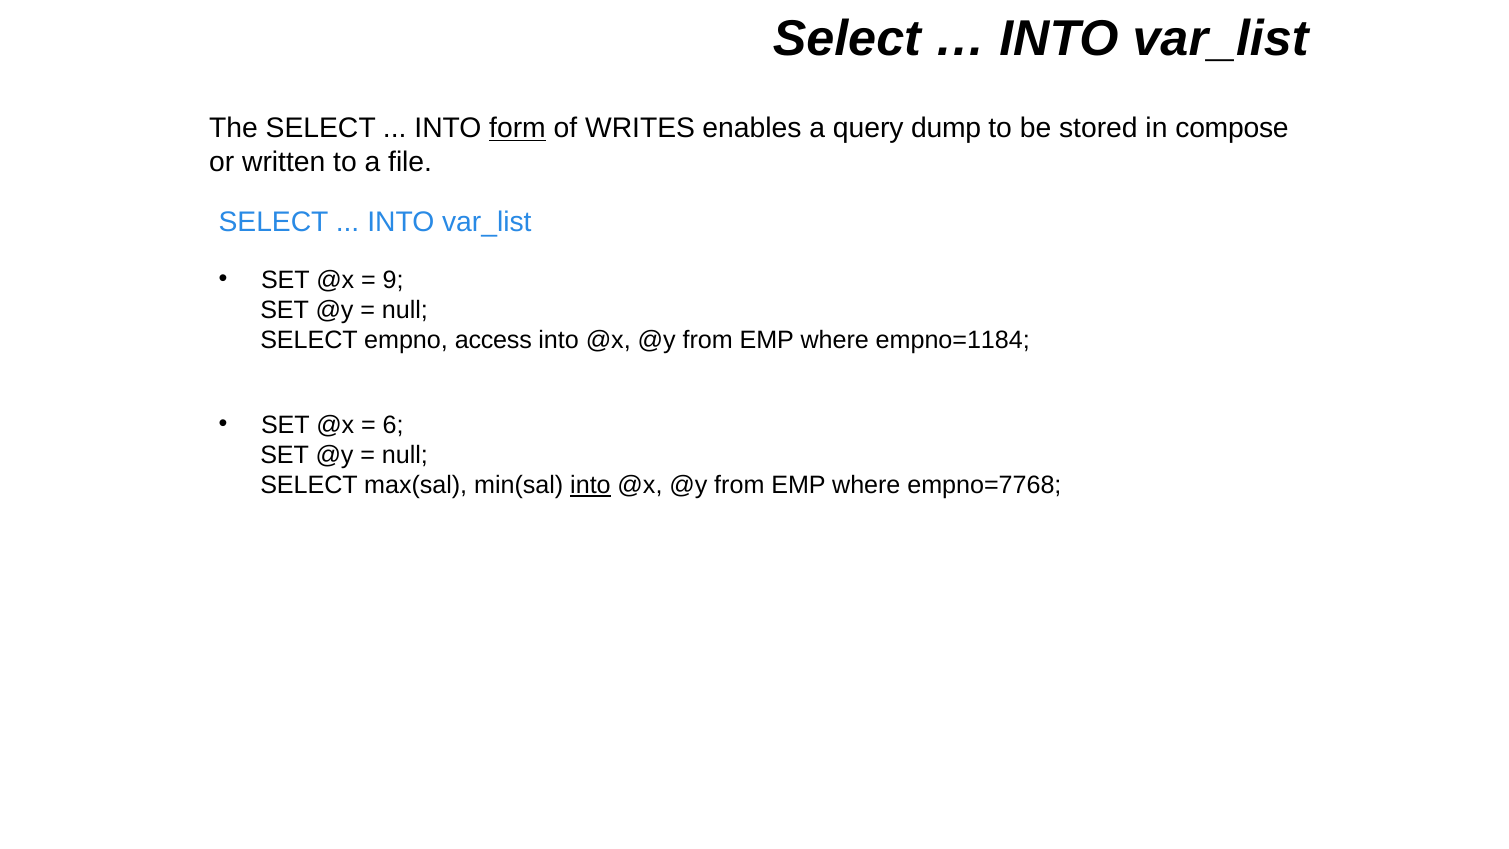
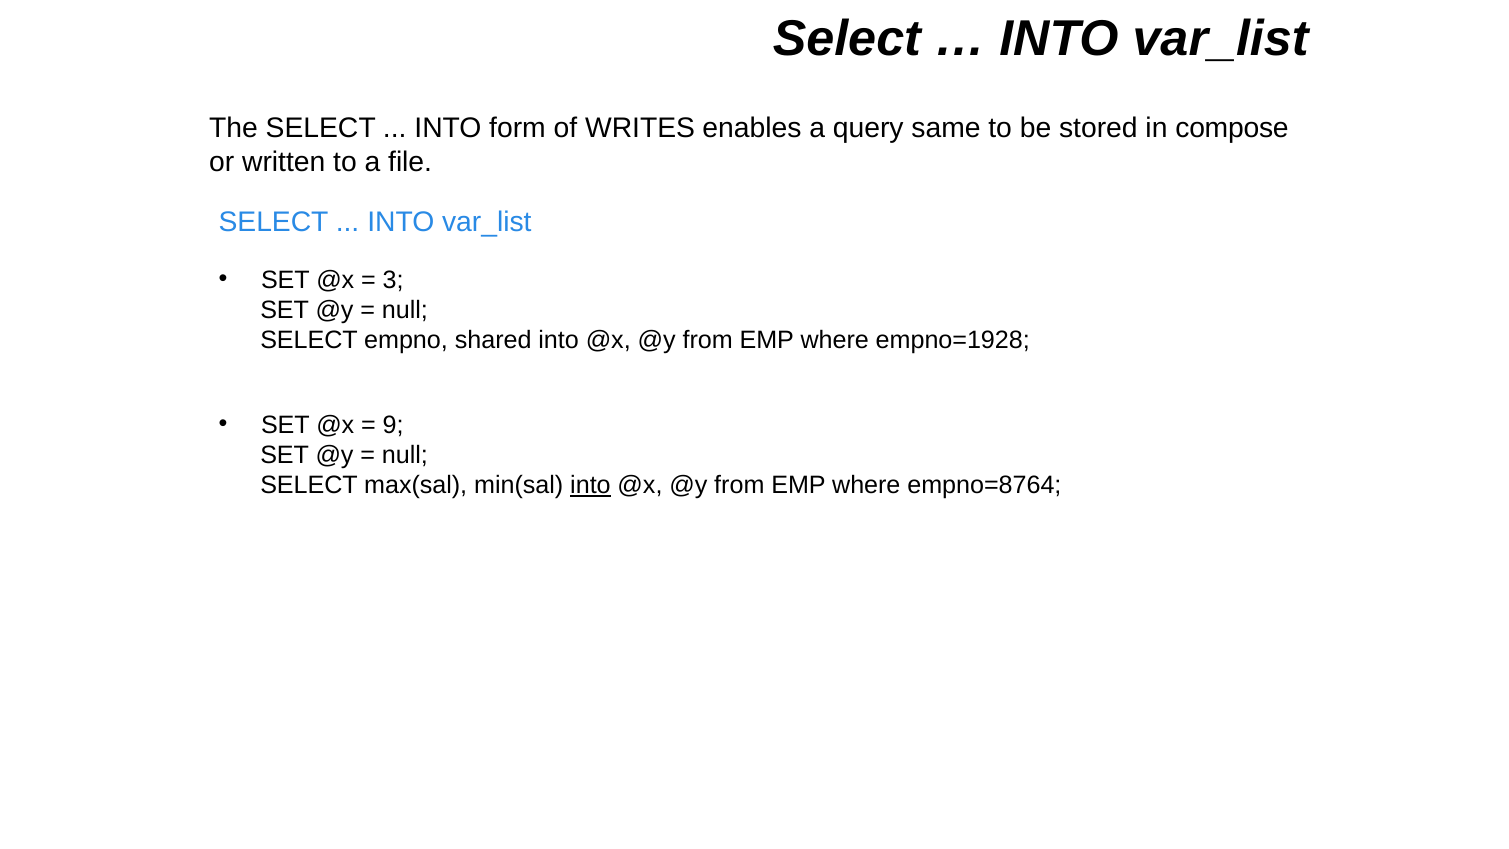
form underline: present -> none
dump: dump -> same
9: 9 -> 3
access: access -> shared
empno=1184: empno=1184 -> empno=1928
6: 6 -> 9
empno=7768: empno=7768 -> empno=8764
